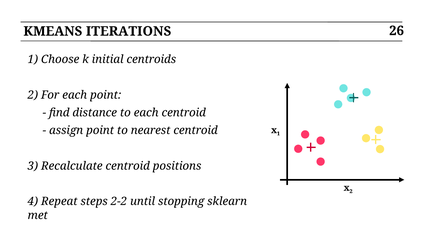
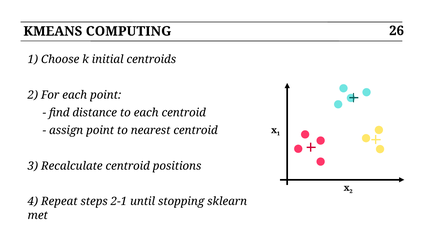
ITERATIONS: ITERATIONS -> COMPUTING
2-2: 2-2 -> 2-1
